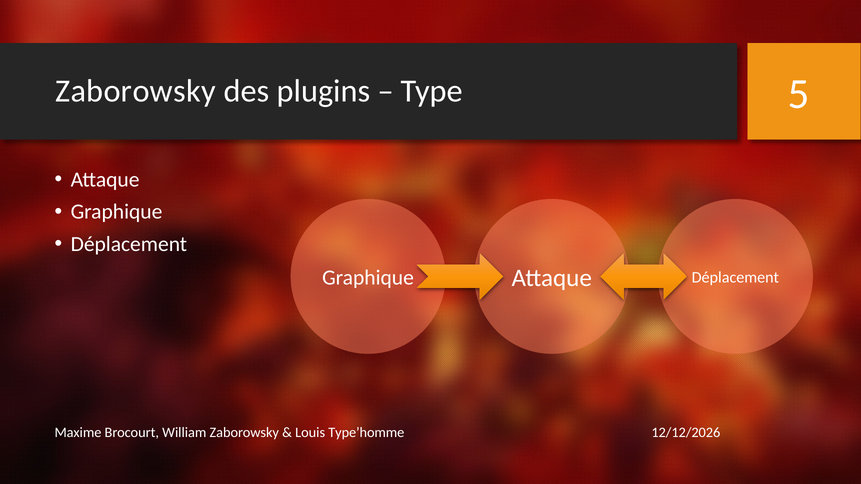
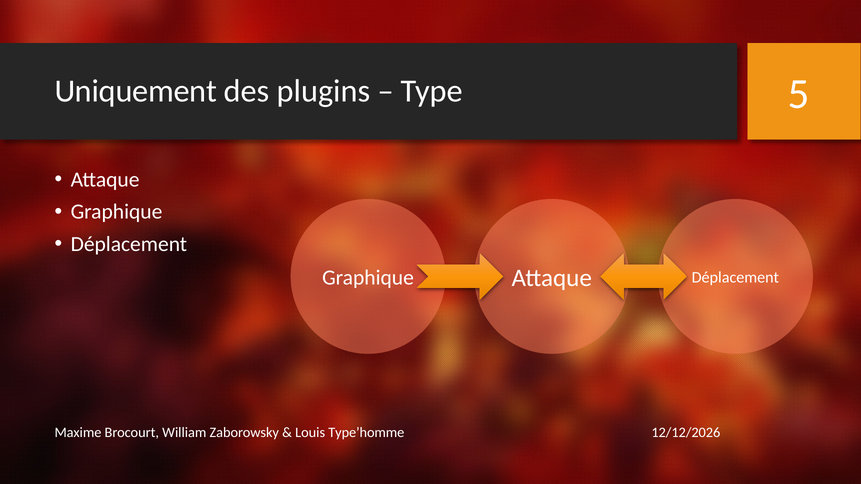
Zaborowsky at (135, 91): Zaborowsky -> Uniquement
